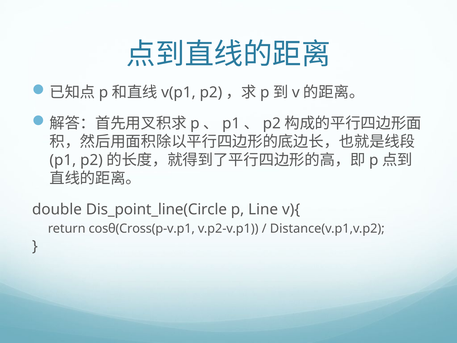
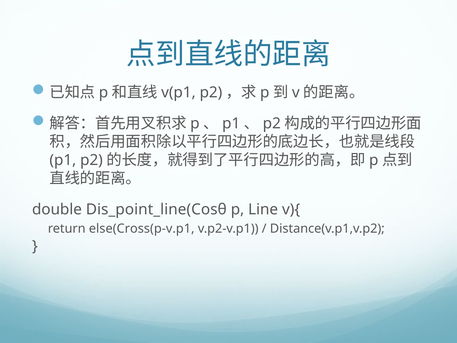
Dis_point_line(Circle: Dis_point_line(Circle -> Dis_point_line(Cosθ
cosθ(Cross(p-v.p1: cosθ(Cross(p-v.p1 -> else(Cross(p-v.p1
